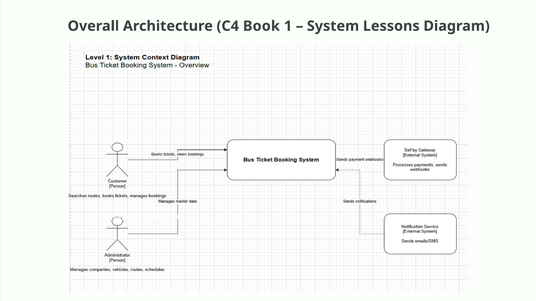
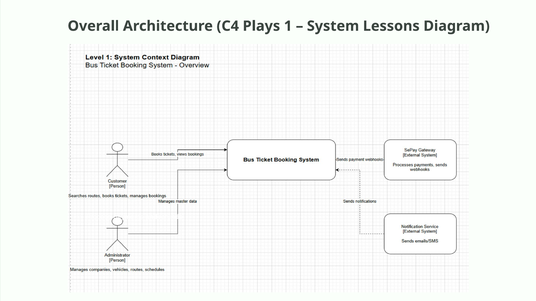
Book: Book -> Plays
